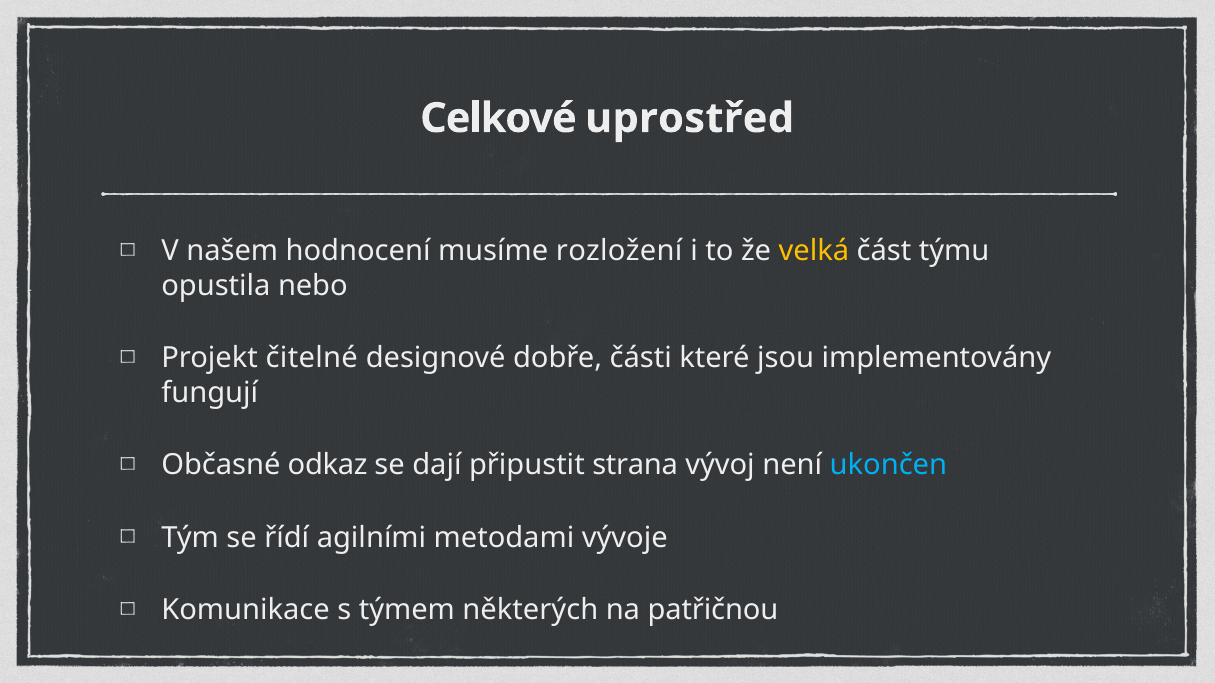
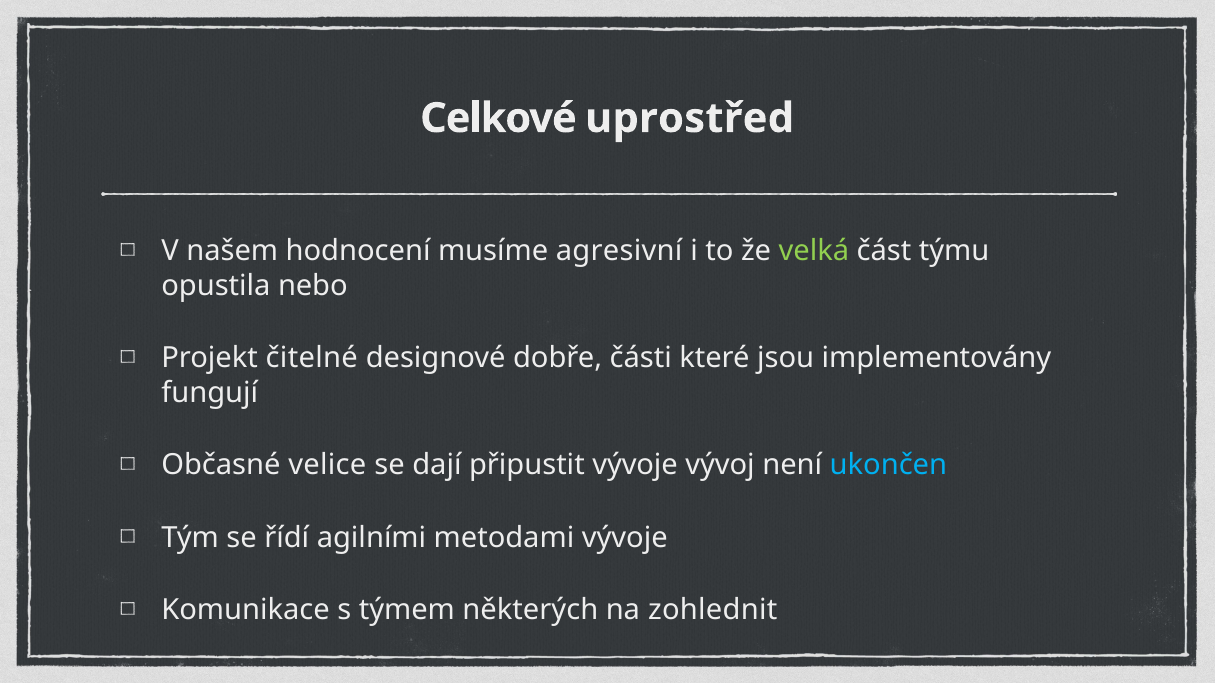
rozložení: rozložení -> agresivní
velká colour: yellow -> light green
odkaz: odkaz -> velice
připustit strana: strana -> vývoje
patřičnou: patřičnou -> zohlednit
